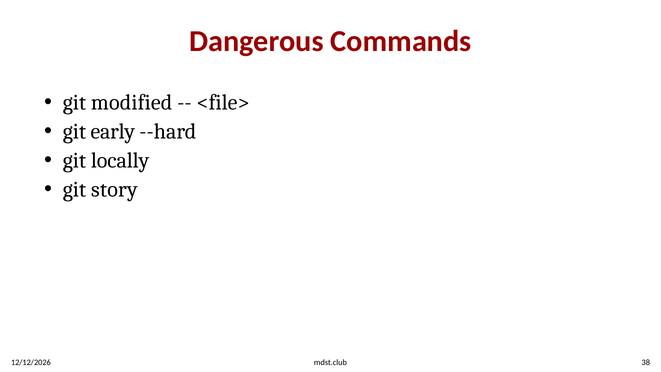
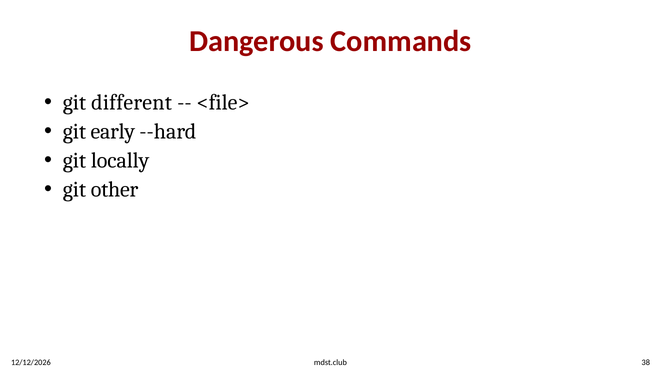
modified: modified -> different
story: story -> other
